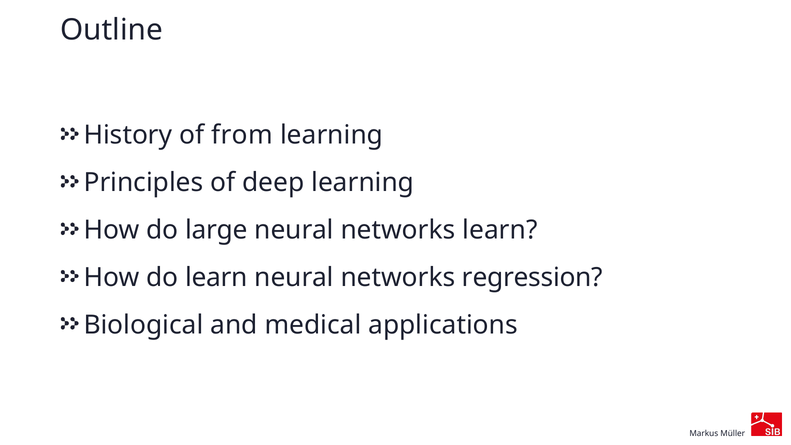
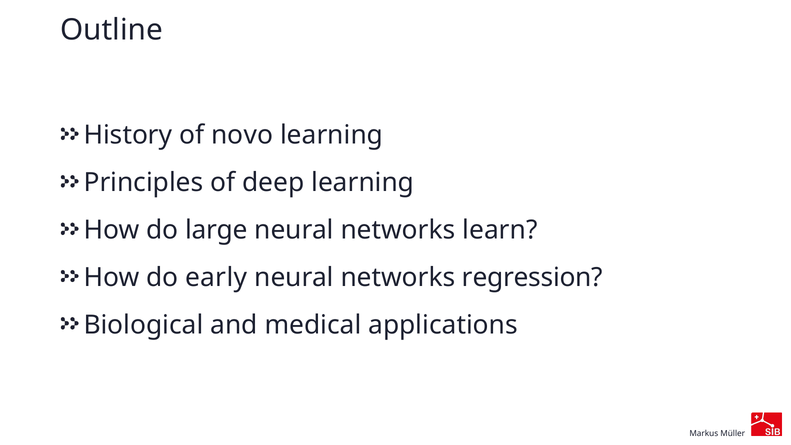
from: from -> novo
do learn: learn -> early
